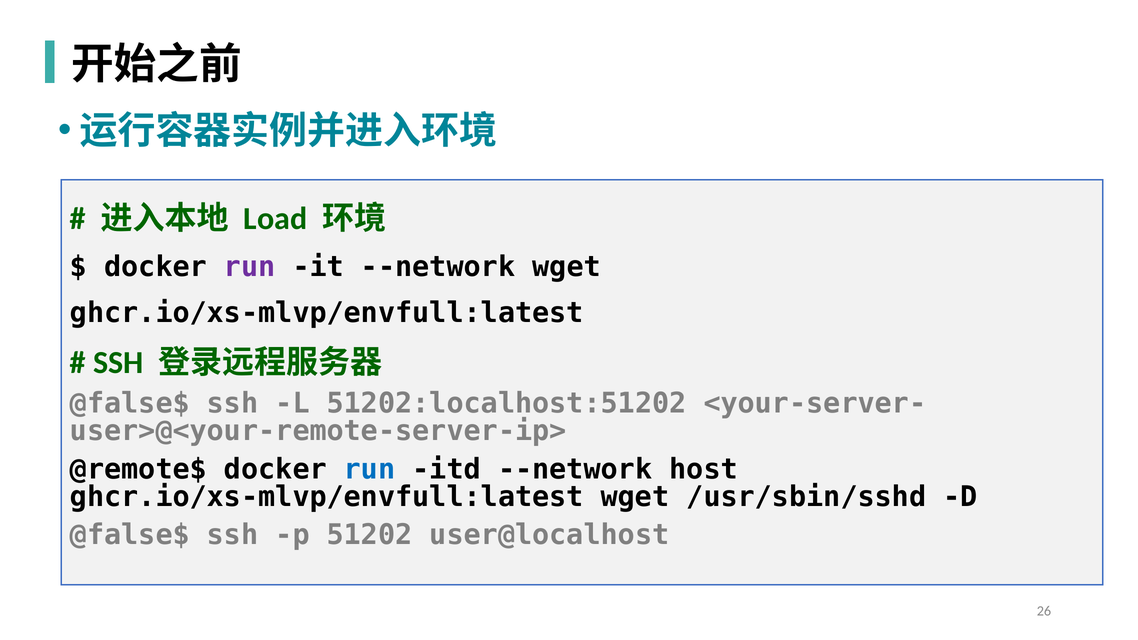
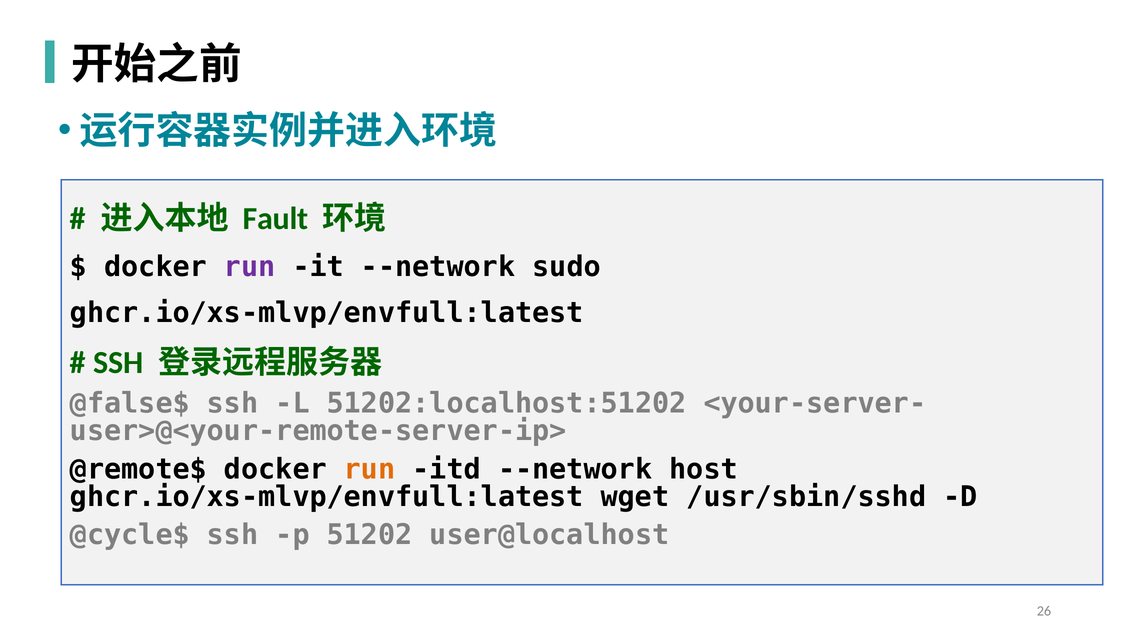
Load: Load -> Fault
--network wget: wget -> sudo
run at (370, 469) colour: blue -> orange
@false$ at (130, 535): @false$ -> @cycle$
